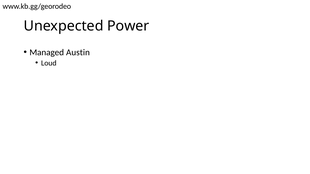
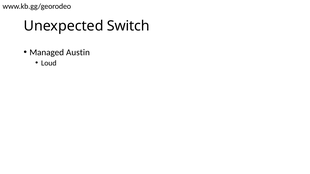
Power: Power -> Switch
